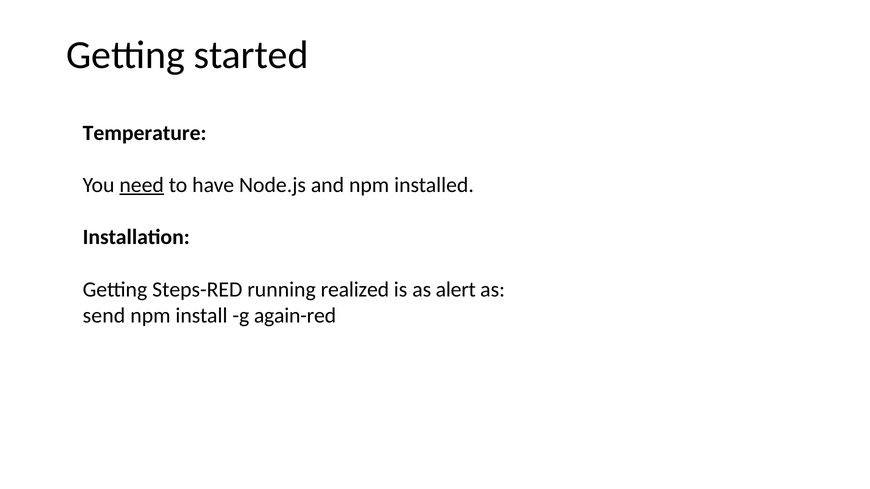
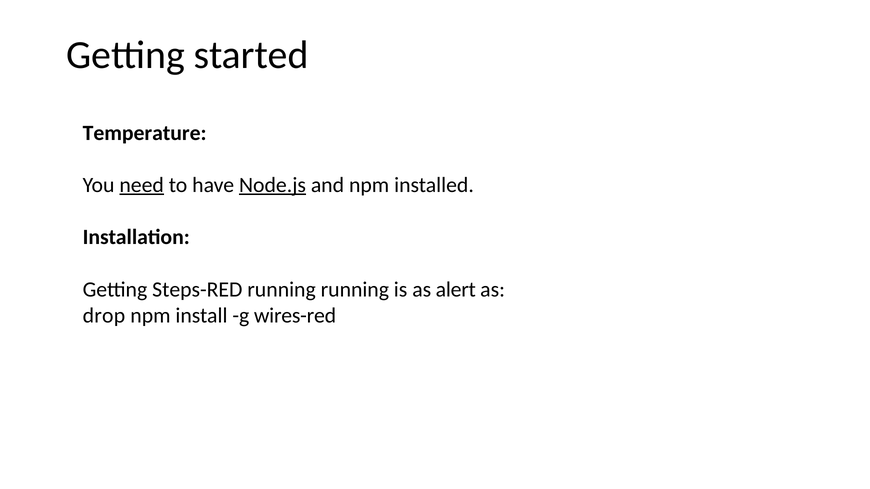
Node.js underline: none -> present
running realized: realized -> running
send: send -> drop
again-red: again-red -> wires-red
